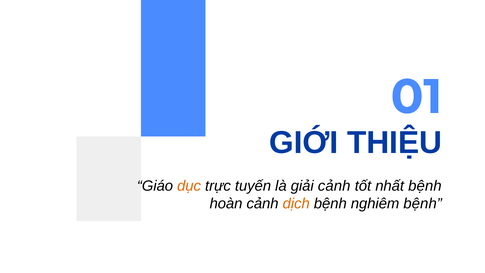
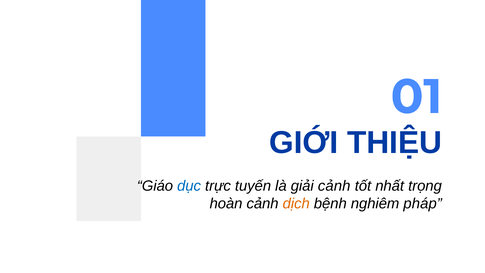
dục colour: orange -> blue
nhất bệnh: bệnh -> trọng
nghiêm bệnh: bệnh -> pháp
